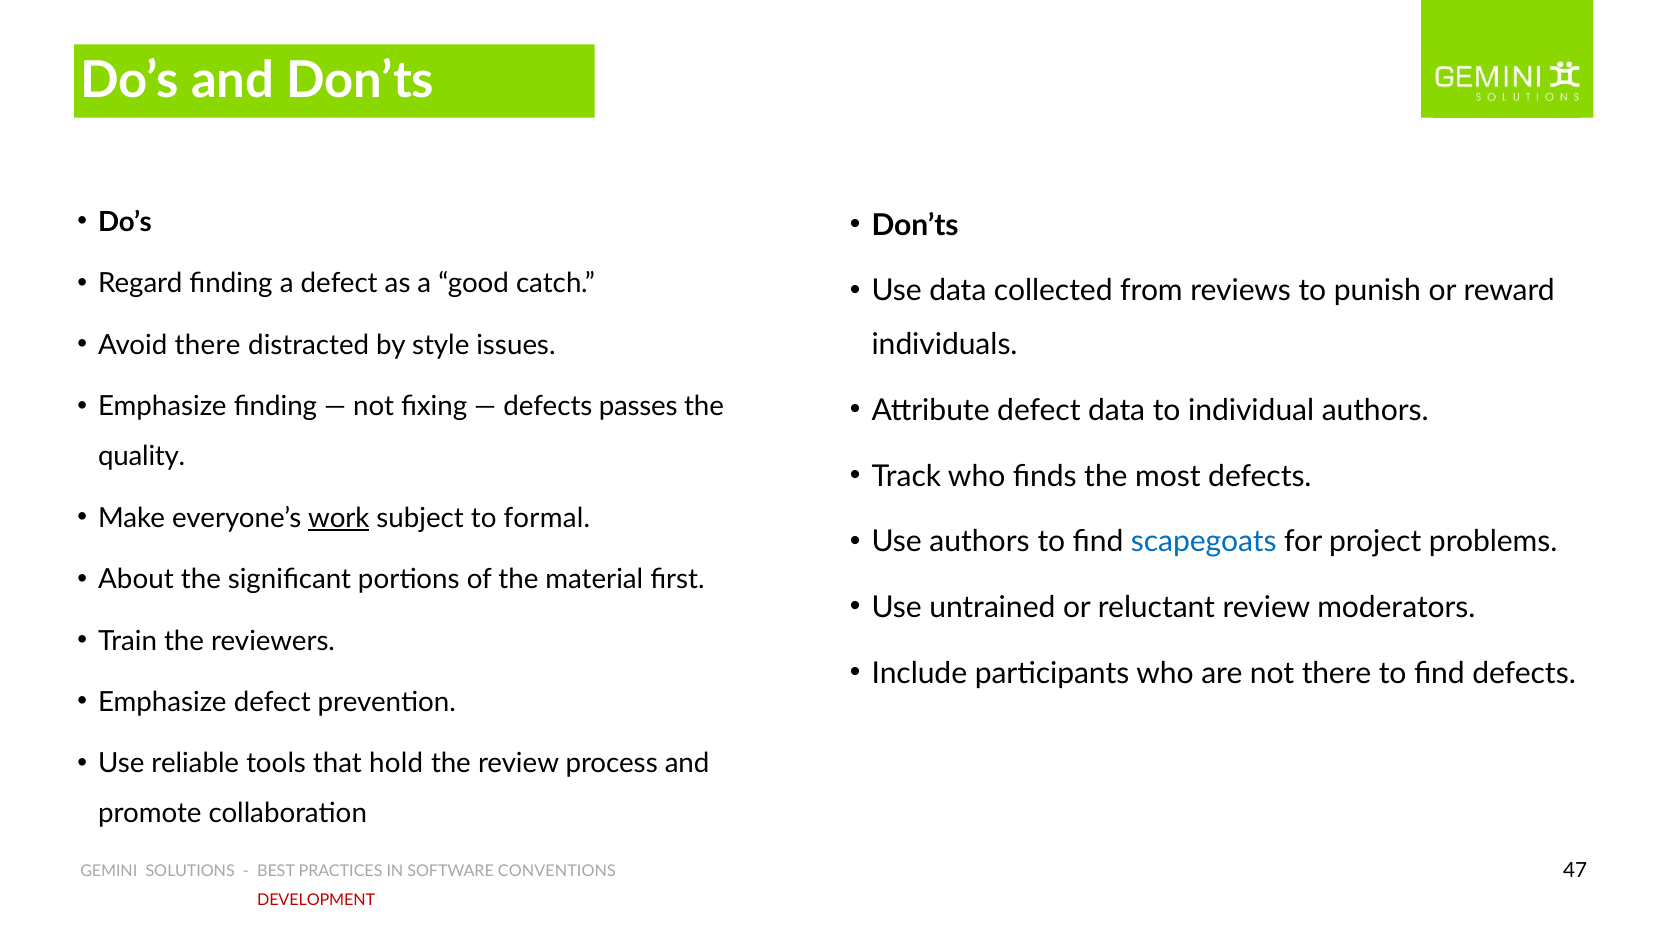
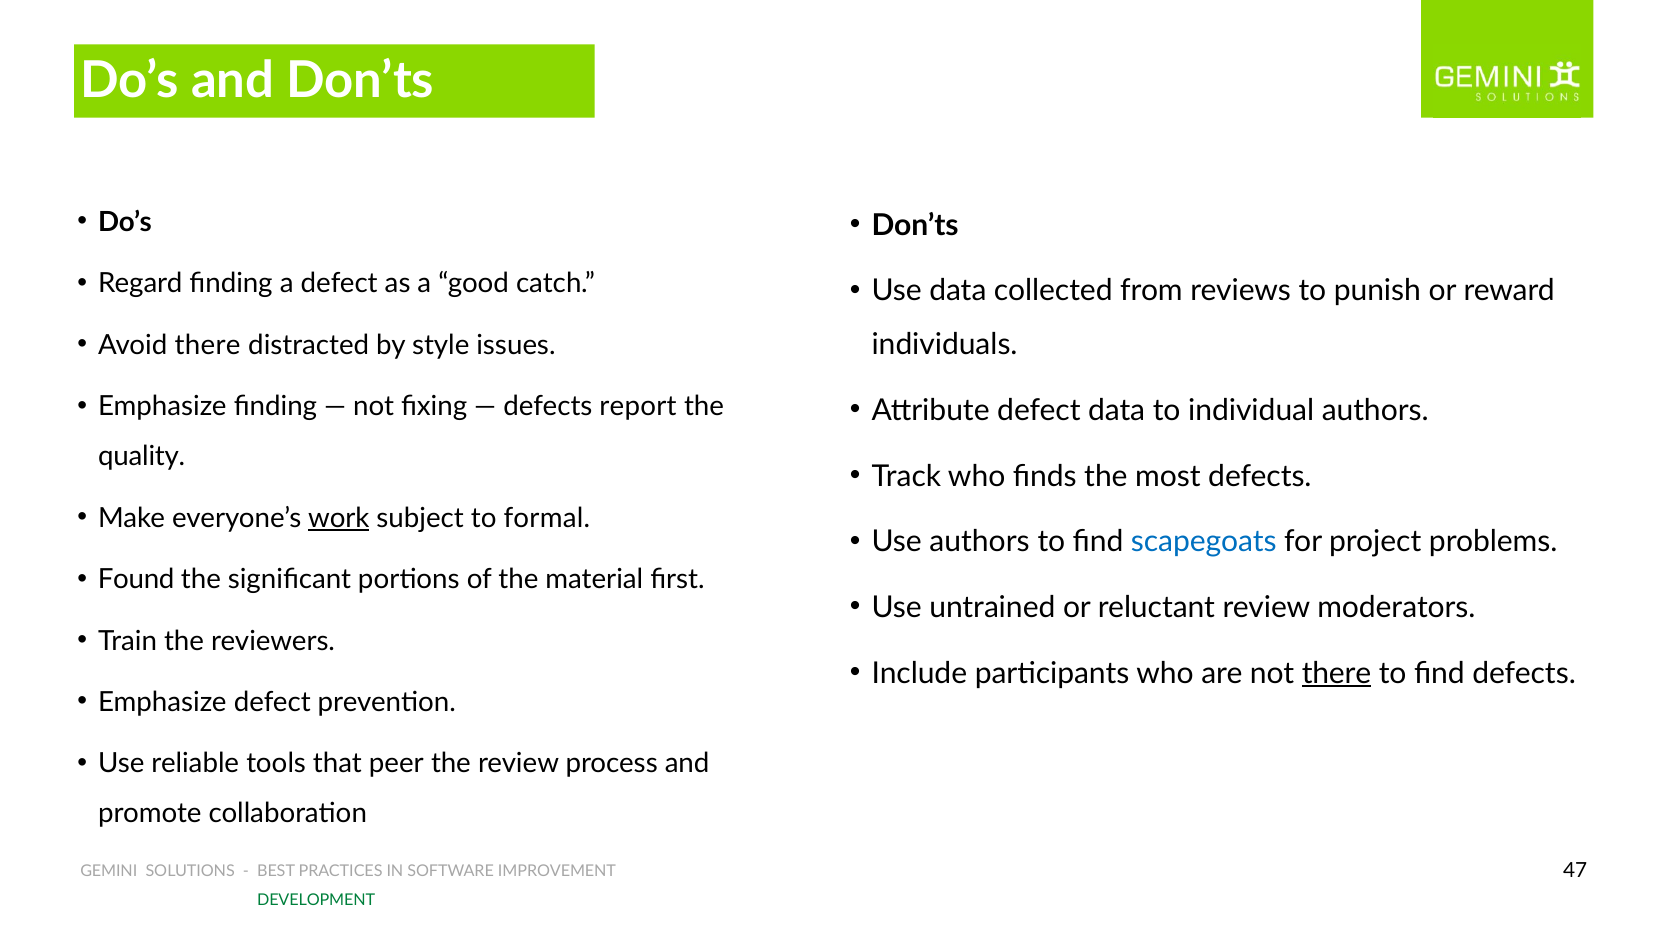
passes: passes -> report
About: About -> Found
there at (1337, 673) underline: none -> present
hold: hold -> peer
CONVENTIONS: CONVENTIONS -> IMPROVEMENT
DEVELOPMENT colour: red -> green
